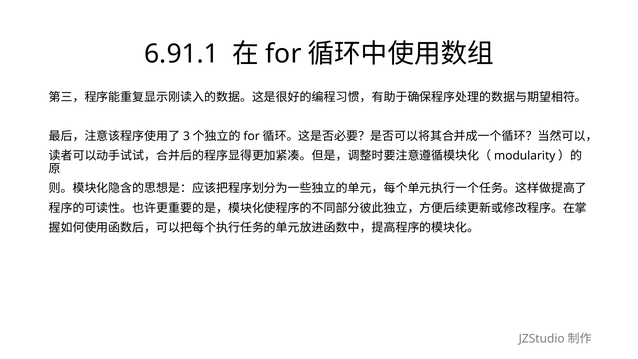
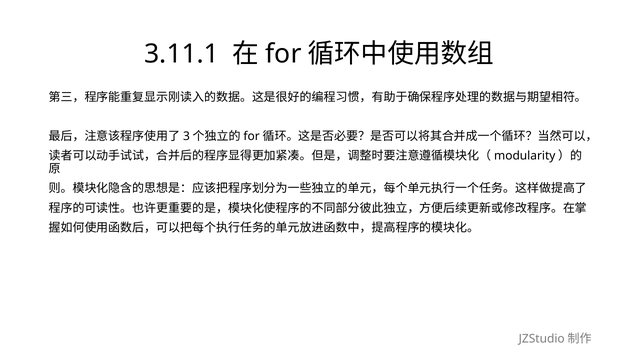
6.91.1: 6.91.1 -> 3.11.1
